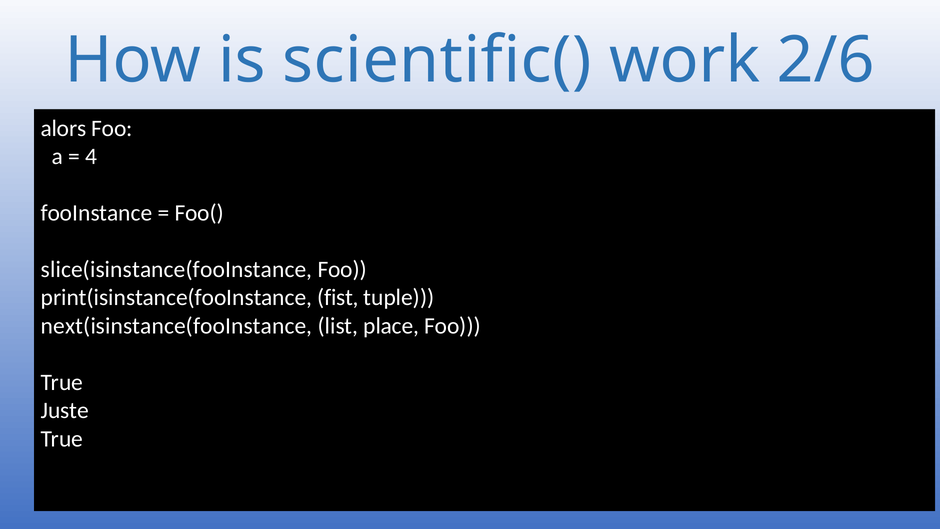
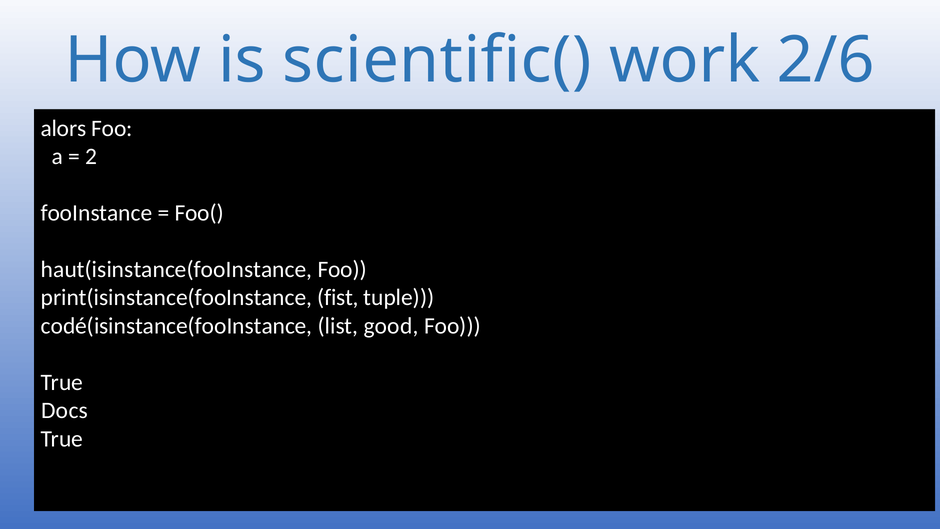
4: 4 -> 2
slice(isinstance(fooInstance: slice(isinstance(fooInstance -> haut(isinstance(fooInstance
next(isinstance(fooInstance: next(isinstance(fooInstance -> codé(isinstance(fooInstance
place: place -> good
Juste: Juste -> Docs
